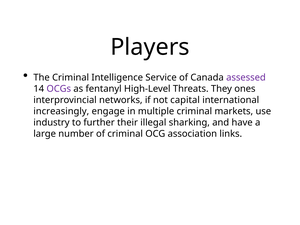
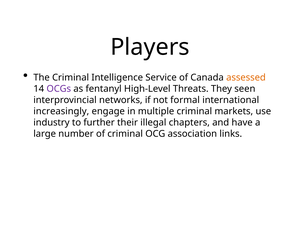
assessed colour: purple -> orange
ones: ones -> seen
capital: capital -> formal
sharking: sharking -> chapters
